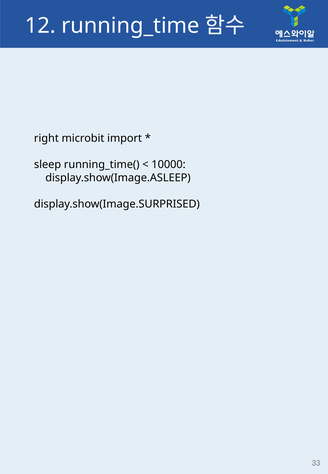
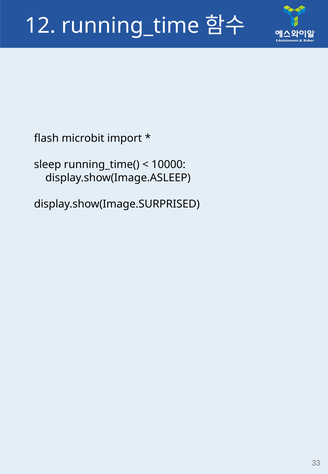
right: right -> flash
